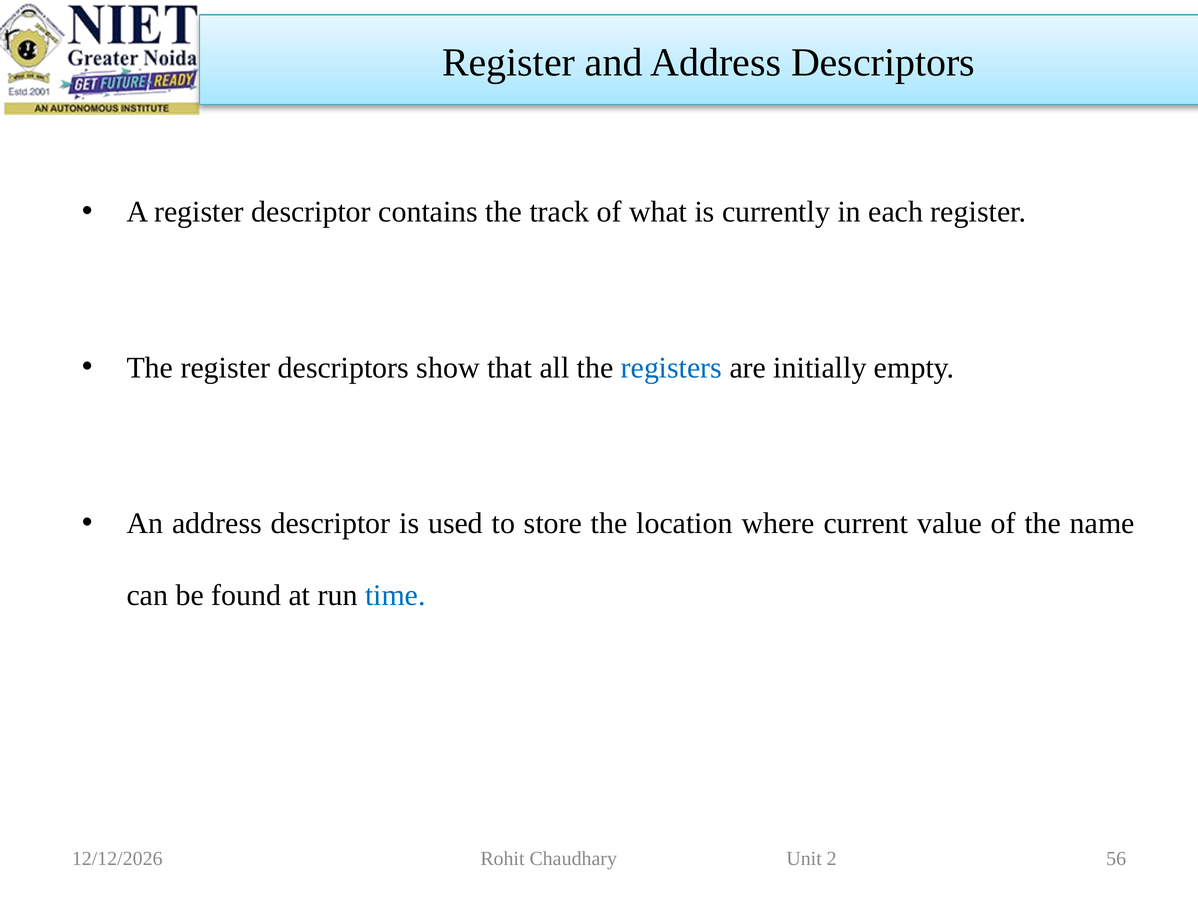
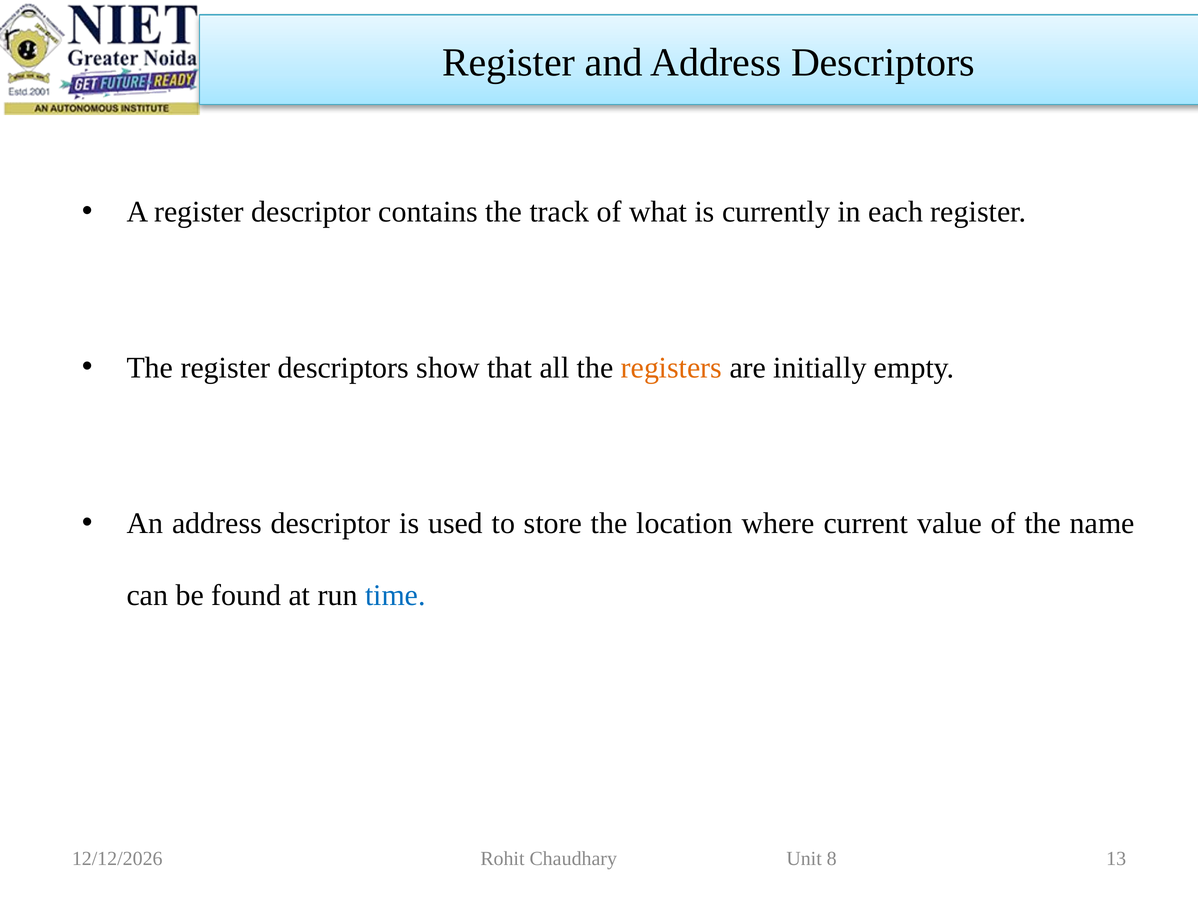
registers colour: blue -> orange
2: 2 -> 8
56: 56 -> 13
